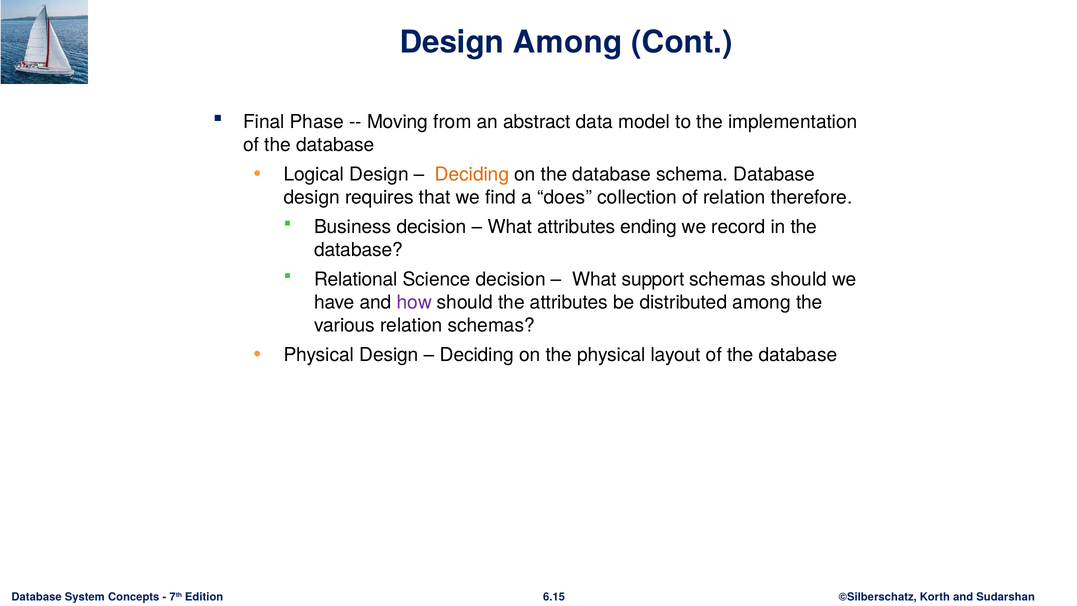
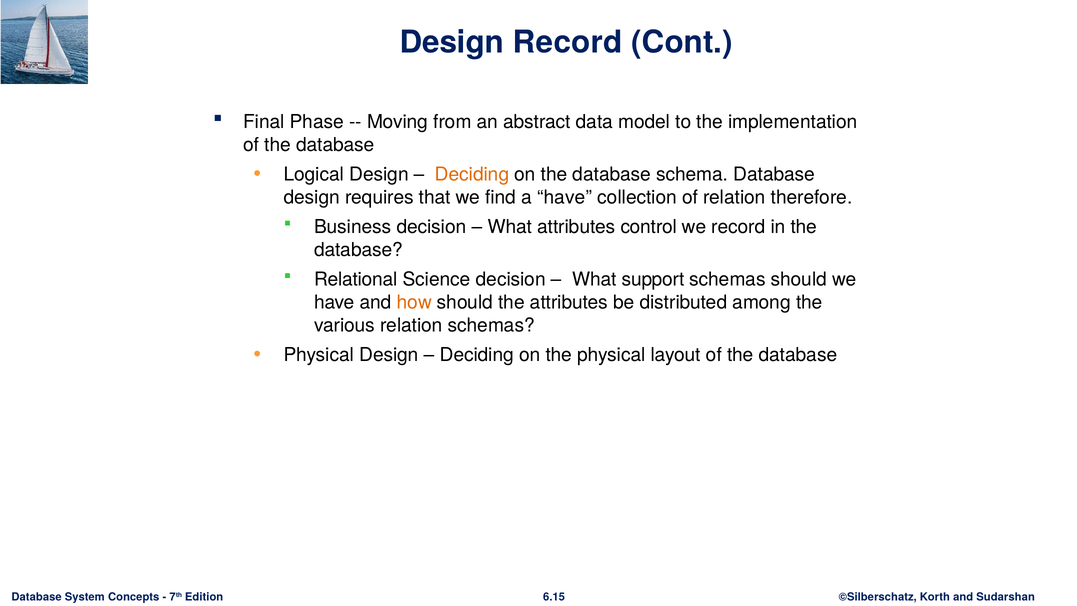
Design Among: Among -> Record
a does: does -> have
ending: ending -> control
how colour: purple -> orange
